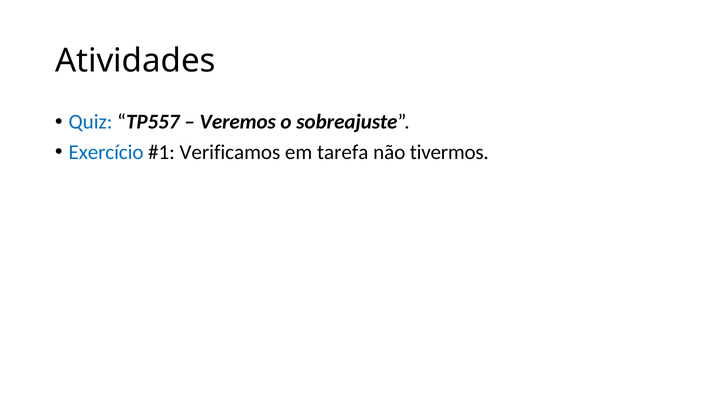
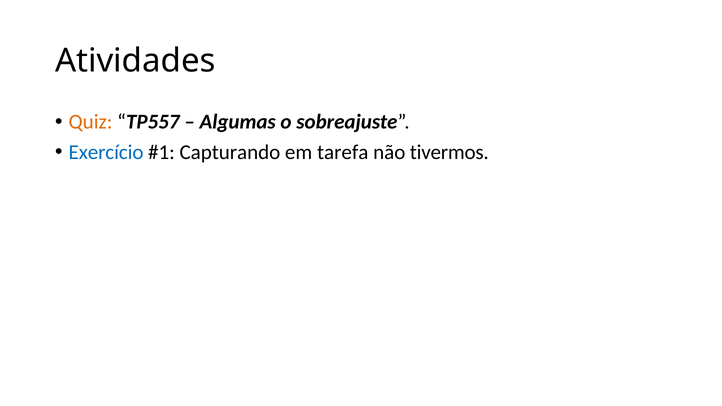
Quiz colour: blue -> orange
Veremos: Veremos -> Algumas
Verificamos: Verificamos -> Capturando
